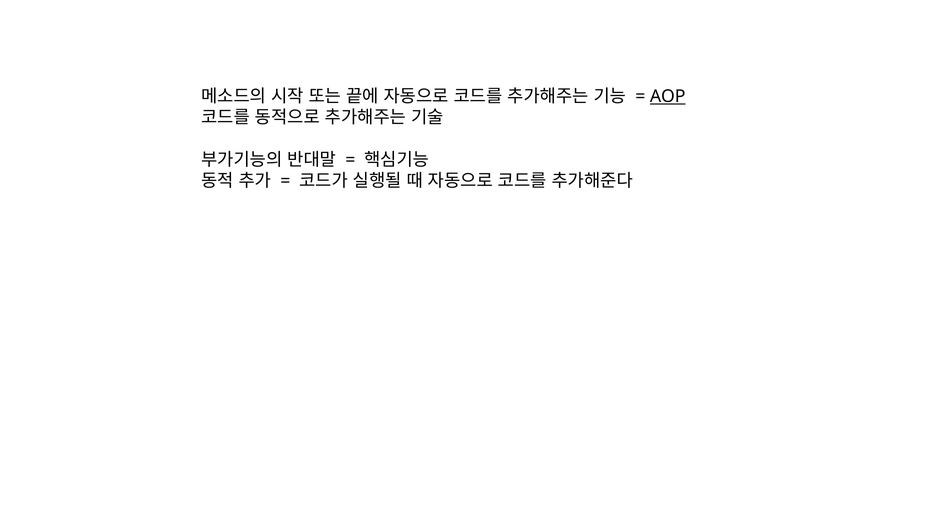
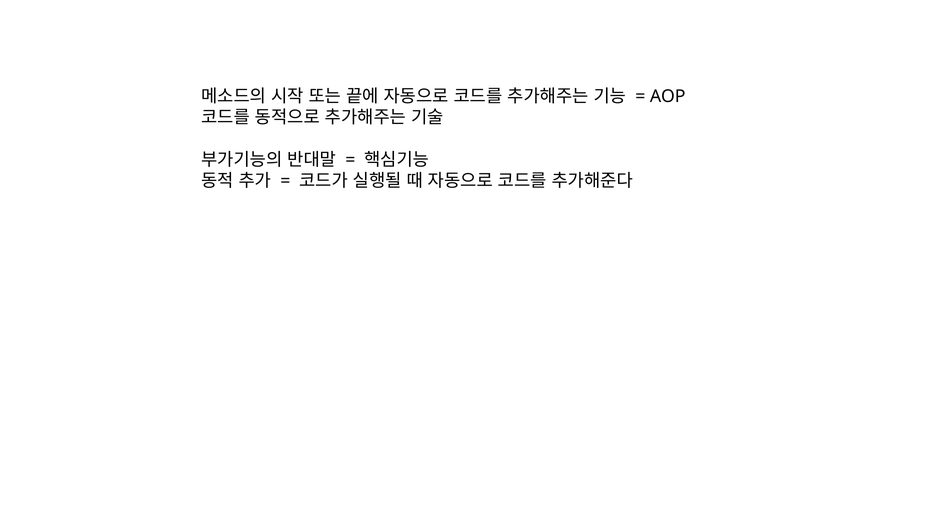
AOP underline: present -> none
